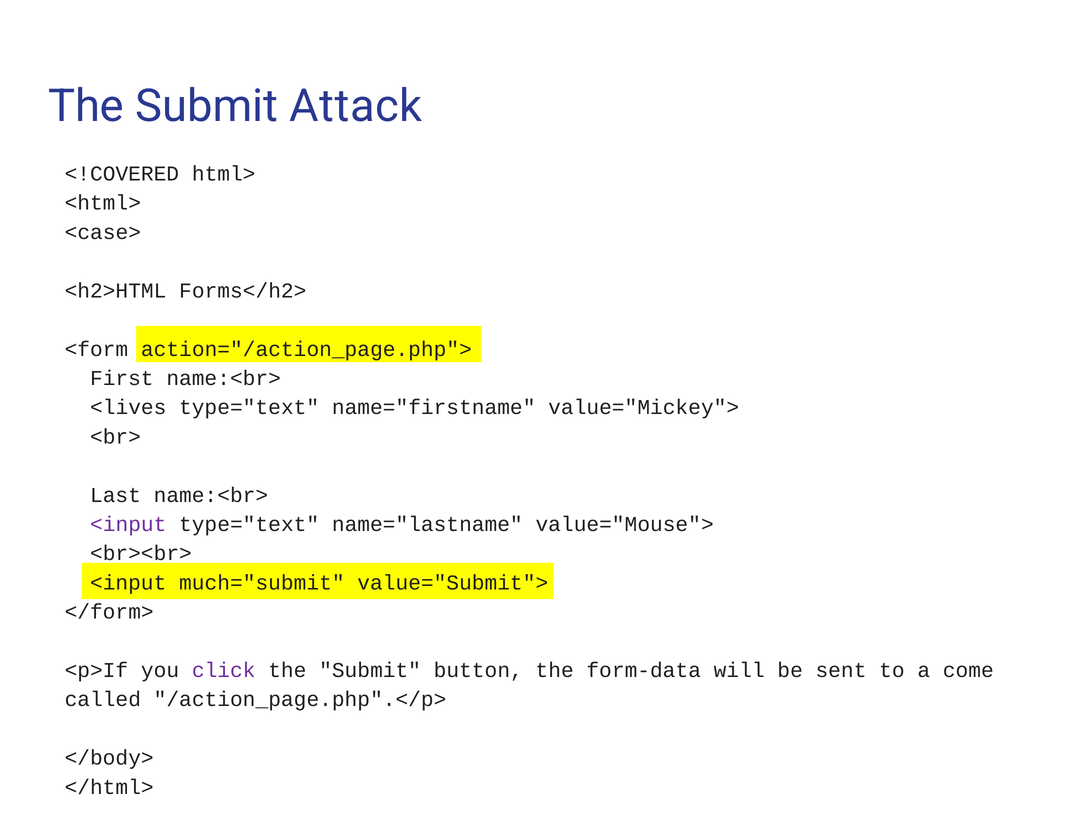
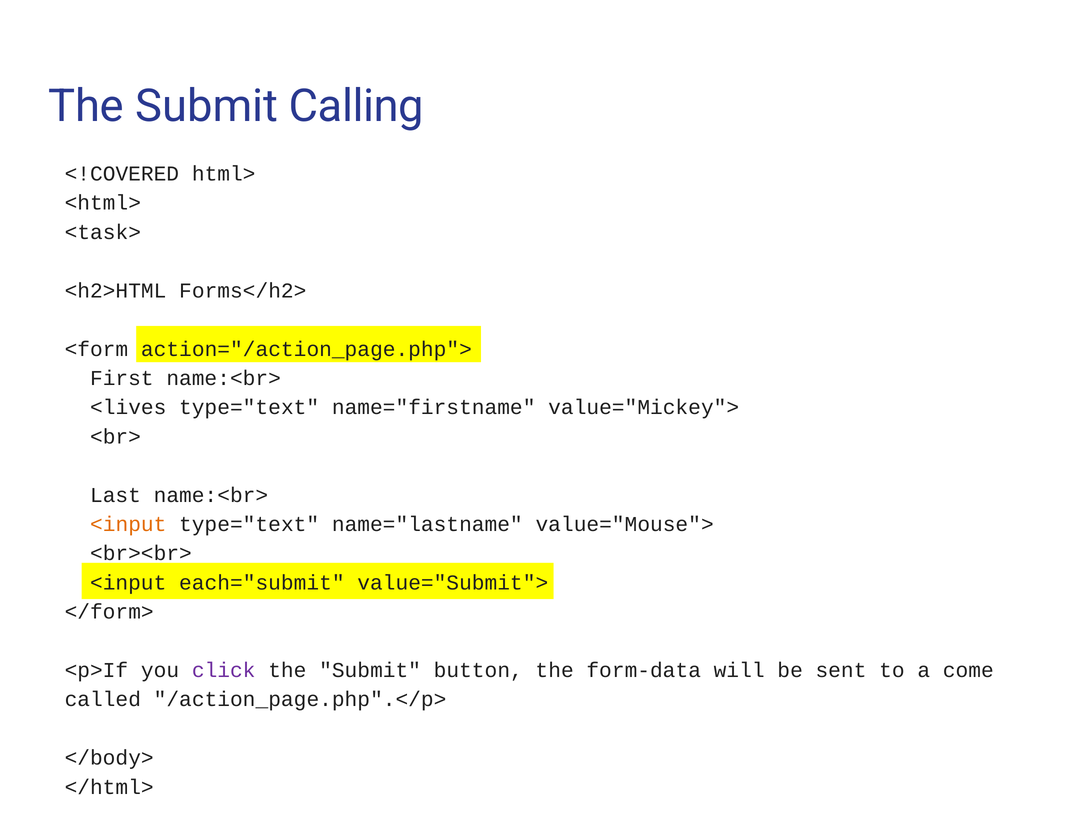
Attack: Attack -> Calling
<case>: <case> -> <task>
<input at (128, 524) colour: purple -> orange
much="submit: much="submit -> each="submit
